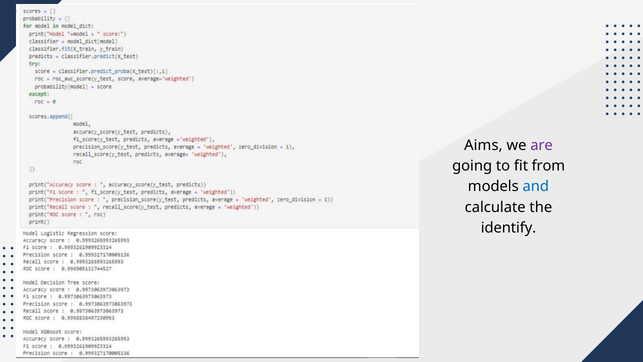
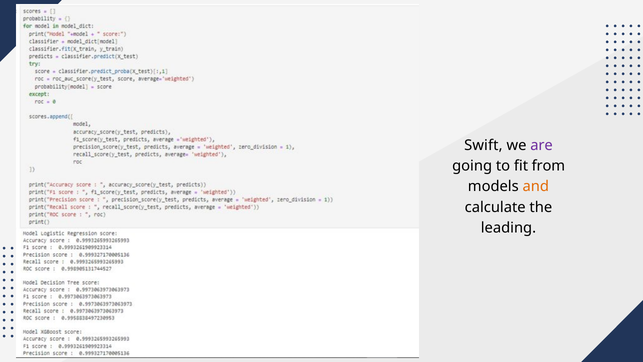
Aims: Aims -> Swift
and colour: blue -> orange
identify: identify -> leading
